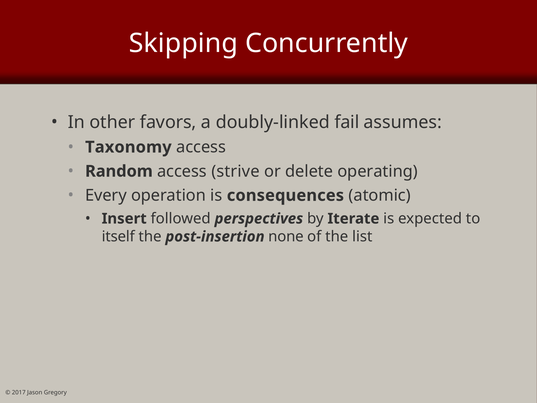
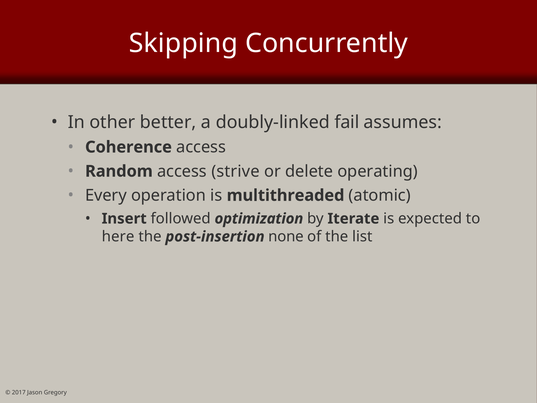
favors: favors -> better
Taxonomy: Taxonomy -> Coherence
consequences: consequences -> multithreaded
perspectives: perspectives -> optimization
itself: itself -> here
